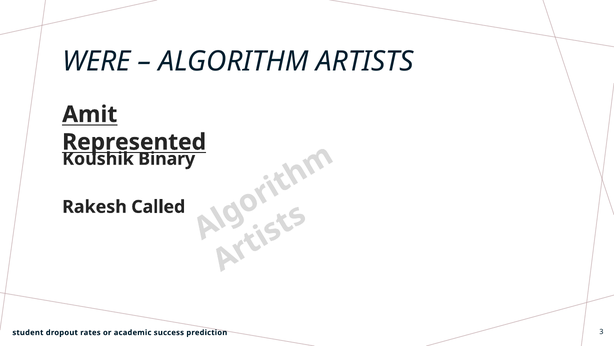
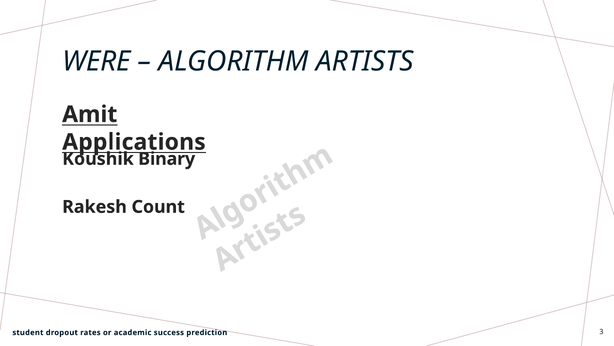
Represented: Represented -> Applications
Called: Called -> Count
